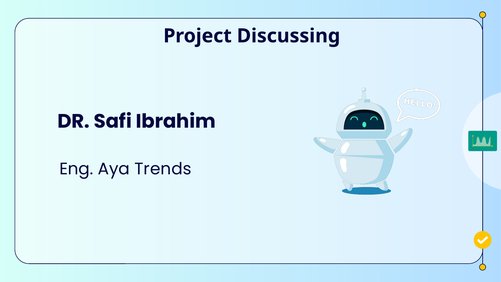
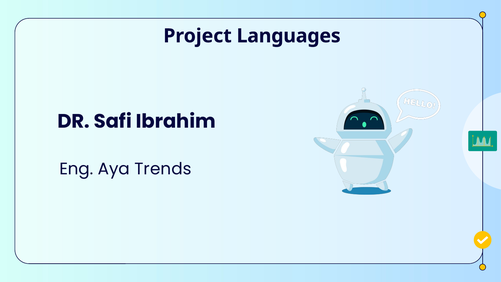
Discussing: Discussing -> Languages
